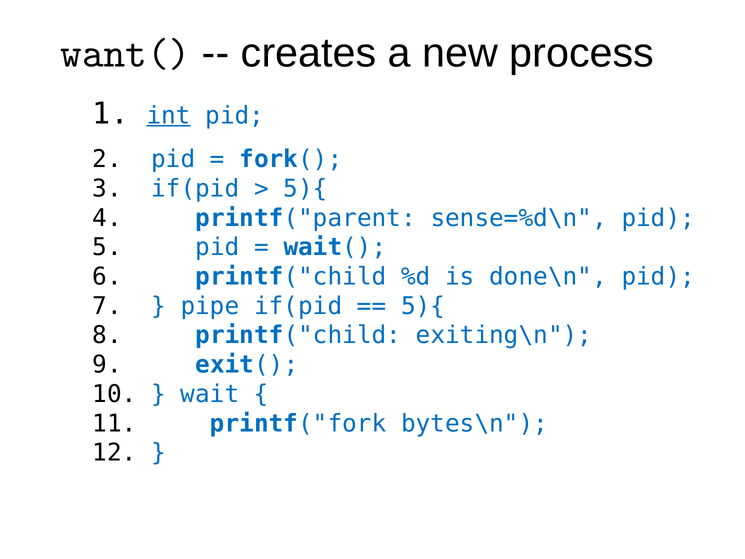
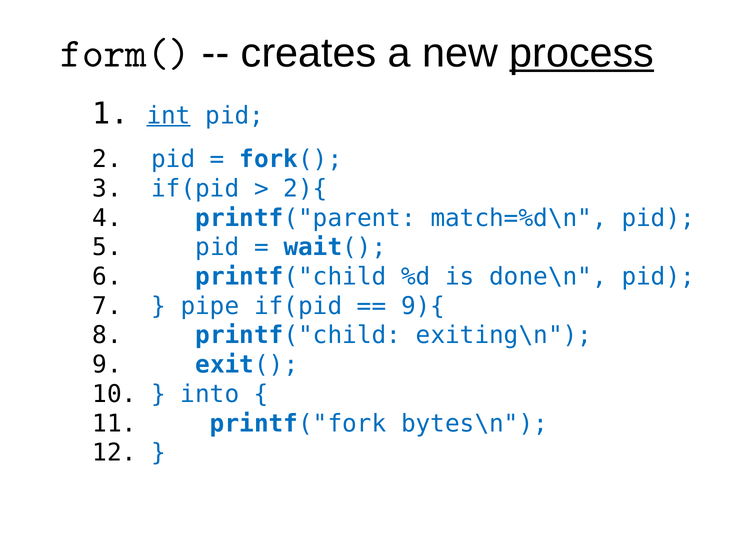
want(: want( -> form(
process underline: none -> present
5){ at (305, 188): 5){ -> 2){
sense=%d\n: sense=%d\n -> match=%d\n
5){ at (423, 306): 5){ -> 9){
wait: wait -> into
